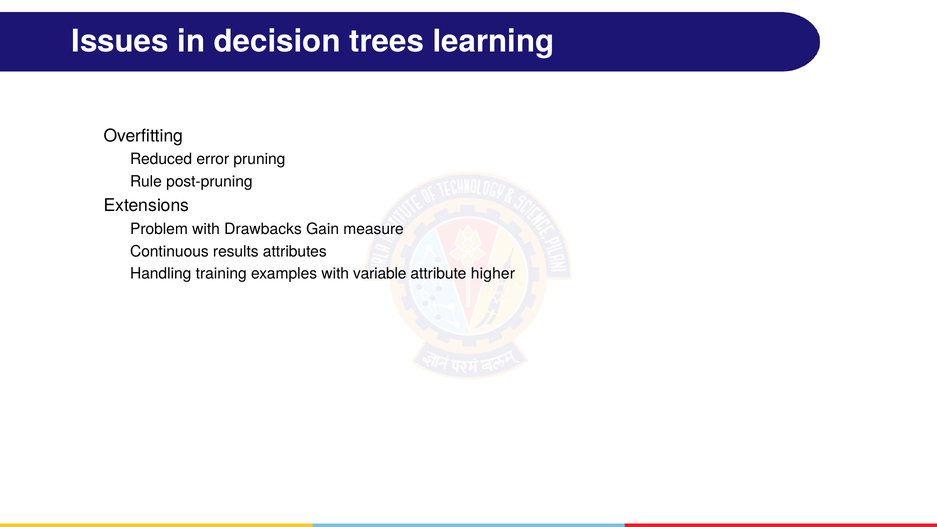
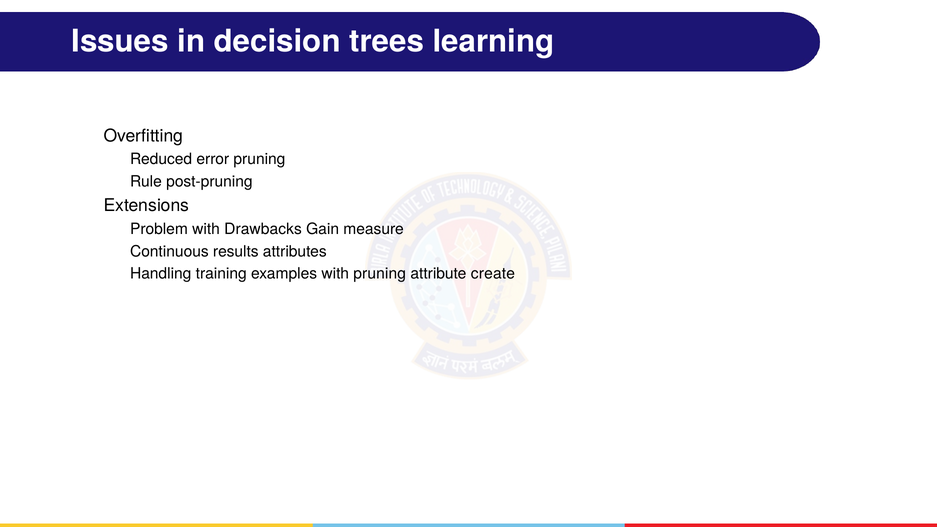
with variable: variable -> pruning
higher: higher -> create
